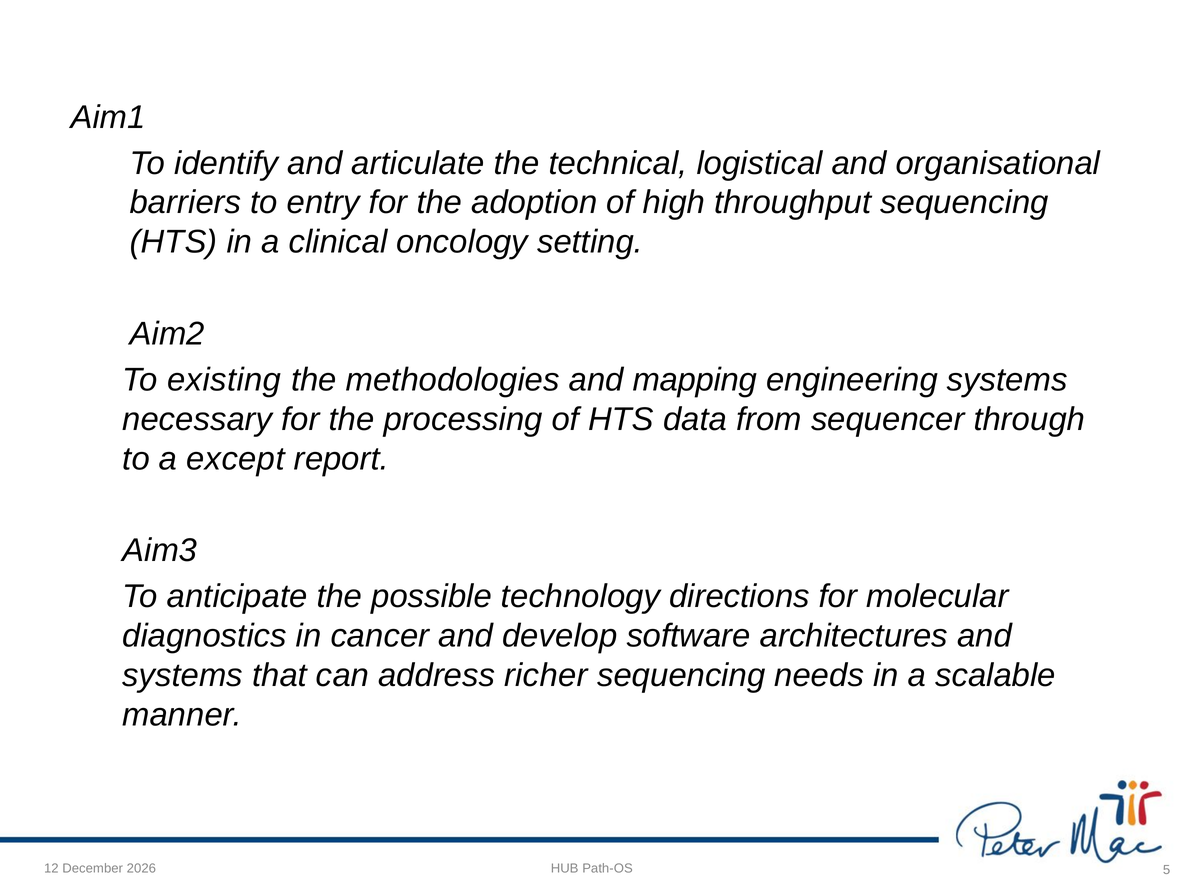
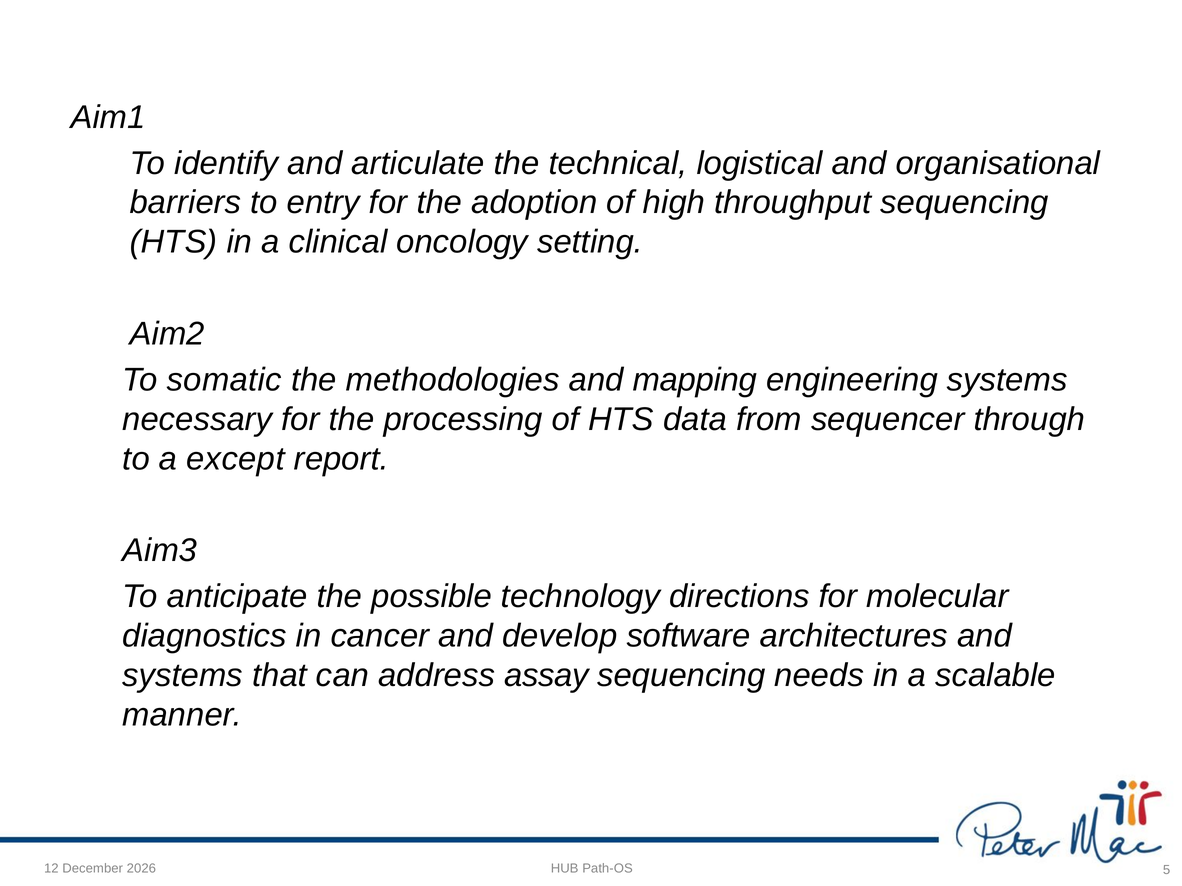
existing: existing -> somatic
richer: richer -> assay
